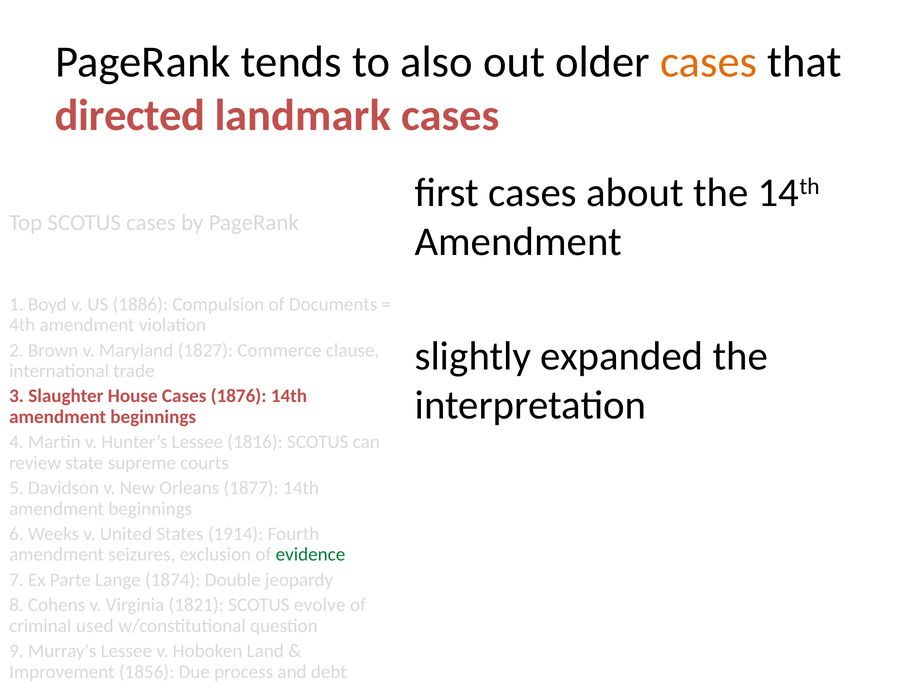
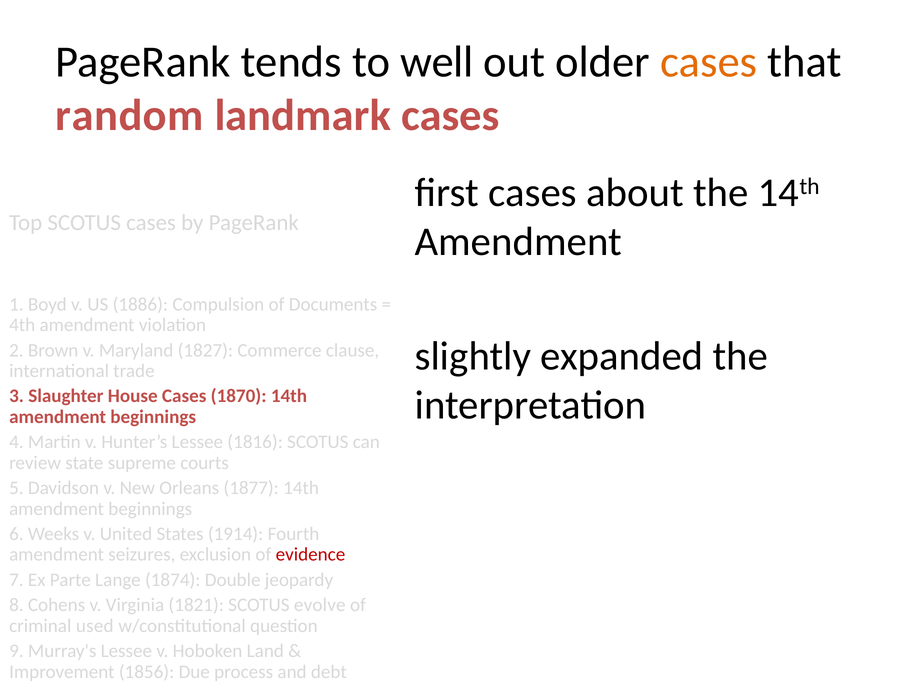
also: also -> well
directed: directed -> random
1876: 1876 -> 1870
evidence colour: green -> red
